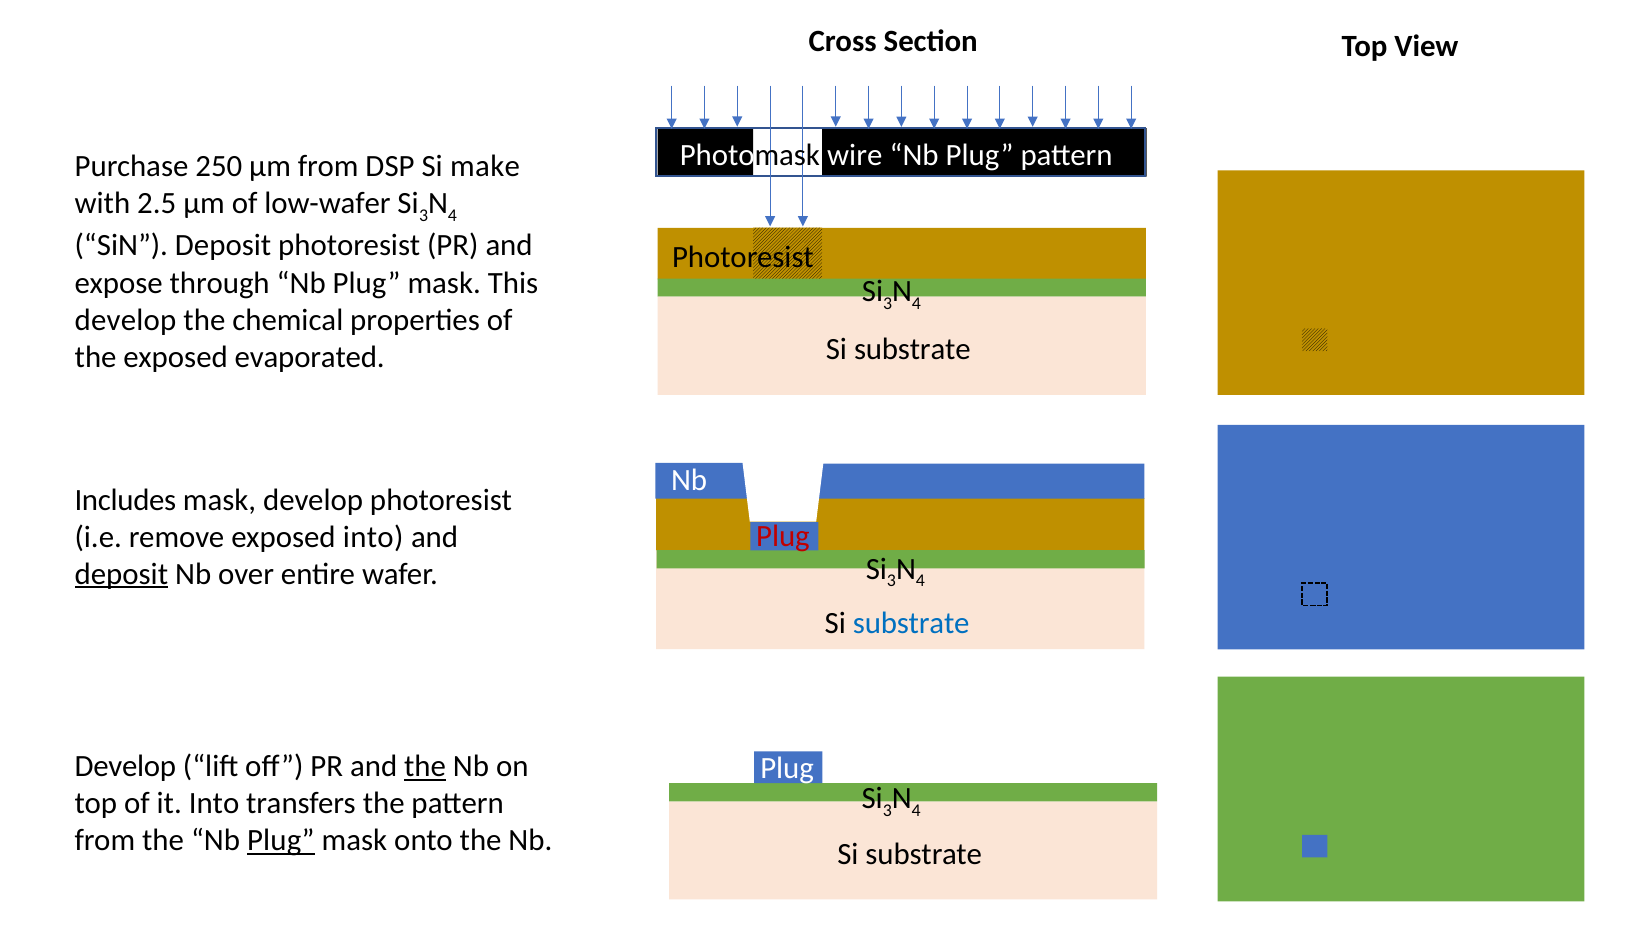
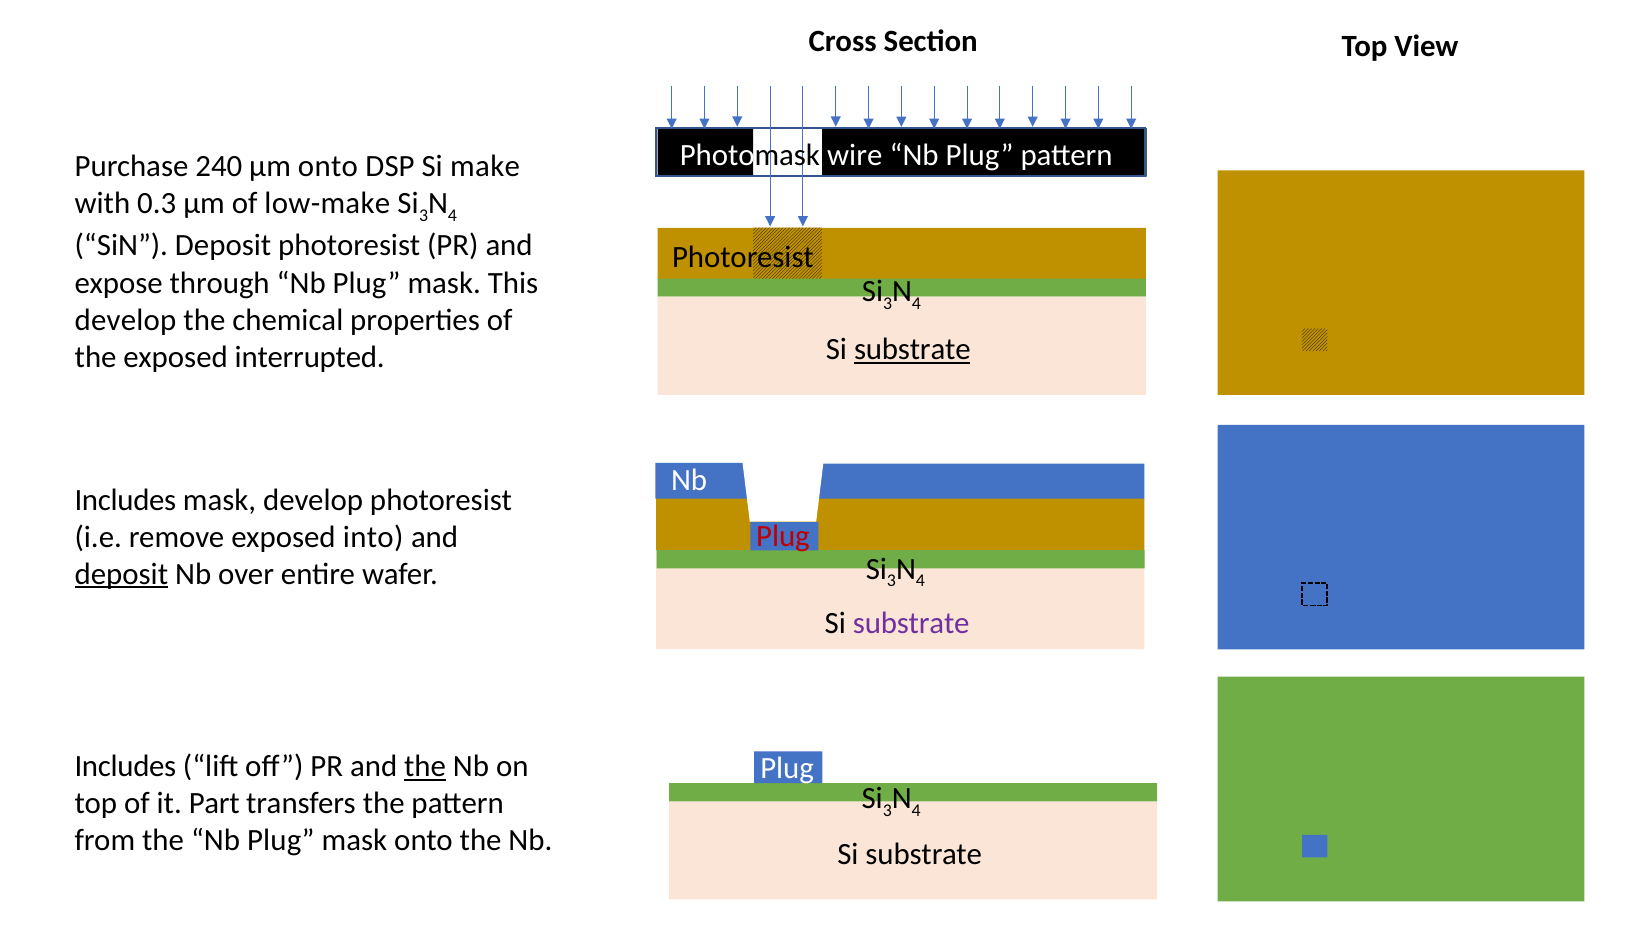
250: 250 -> 240
µm from: from -> onto
2.5: 2.5 -> 0.3
low-wafer: low-wafer -> low-make
substrate at (912, 349) underline: none -> present
evaporated: evaporated -> interrupted
substrate at (911, 623) colour: blue -> purple
Develop at (125, 766): Develop -> Includes
it Into: Into -> Part
Plug at (281, 840) underline: present -> none
